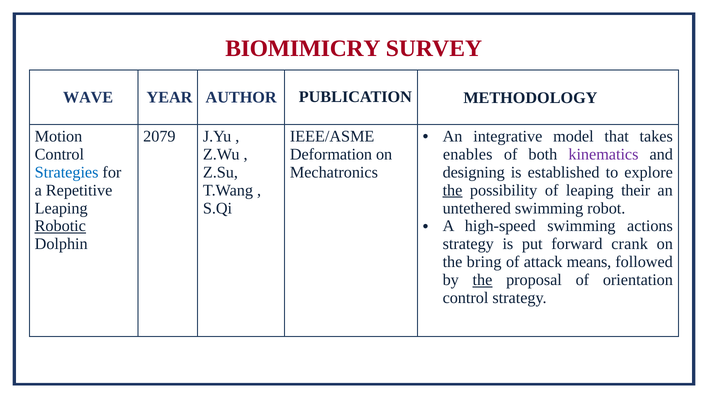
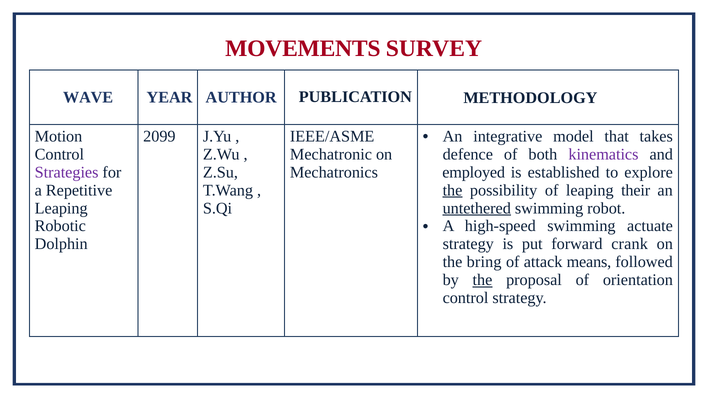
BIOMIMICRY: BIOMIMICRY -> MOVEMENTS
2079: 2079 -> 2099
Deformation: Deformation -> Mechatronic
enables: enables -> defence
Strategies colour: blue -> purple
designing: designing -> employed
untethered underline: none -> present
Robotic underline: present -> none
actions: actions -> actuate
